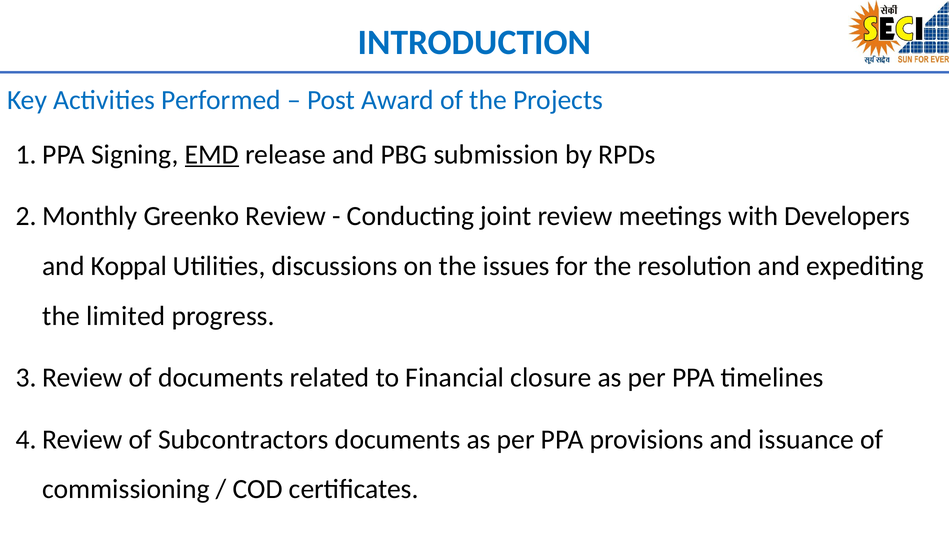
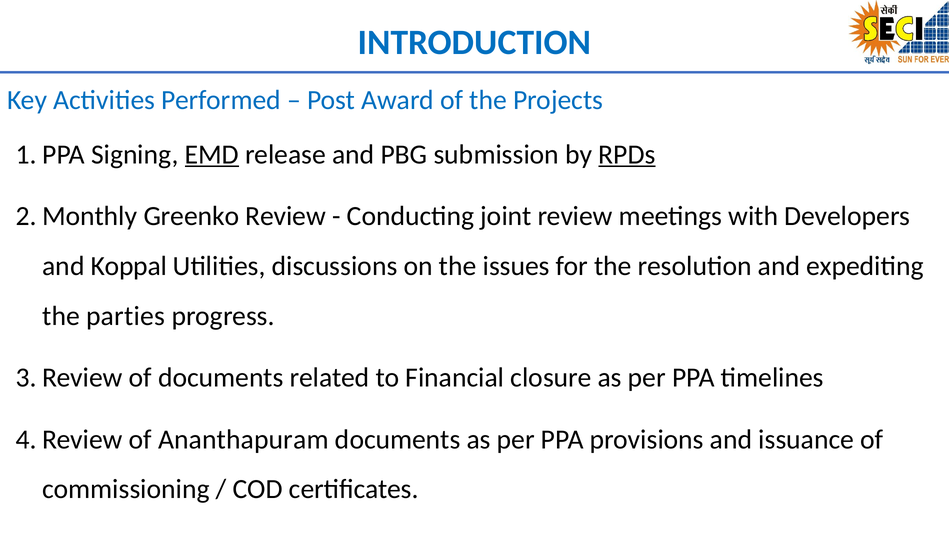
RPDs underline: none -> present
limited: limited -> parties
Subcontractors: Subcontractors -> Ananthapuram
